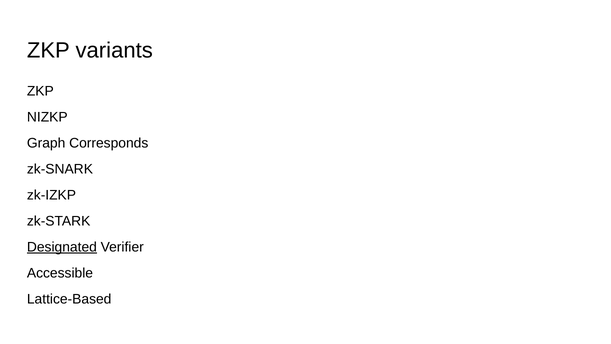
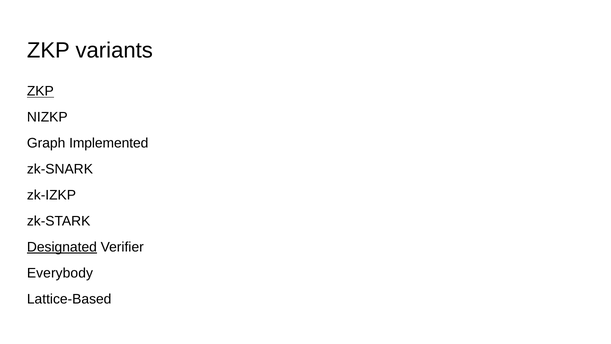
ZKP at (40, 91) underline: none -> present
Corresponds: Corresponds -> Implemented
Accessible: Accessible -> Everybody
